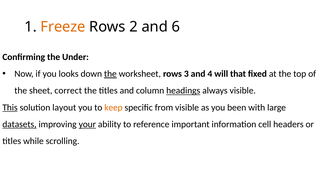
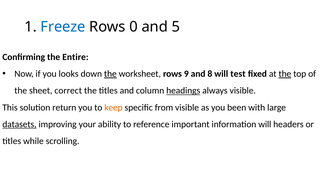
Freeze colour: orange -> blue
2: 2 -> 0
6: 6 -> 5
Under: Under -> Entire
3: 3 -> 9
4: 4 -> 8
that: that -> test
the at (285, 74) underline: none -> present
This underline: present -> none
layout: layout -> return
your underline: present -> none
information cell: cell -> will
